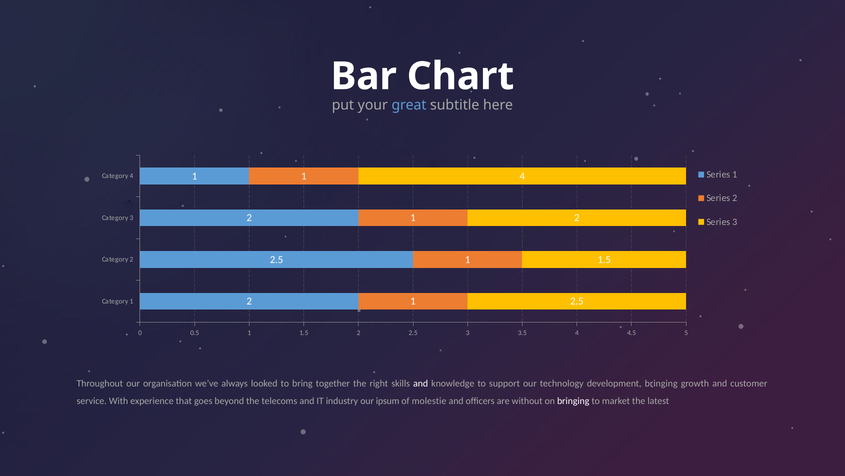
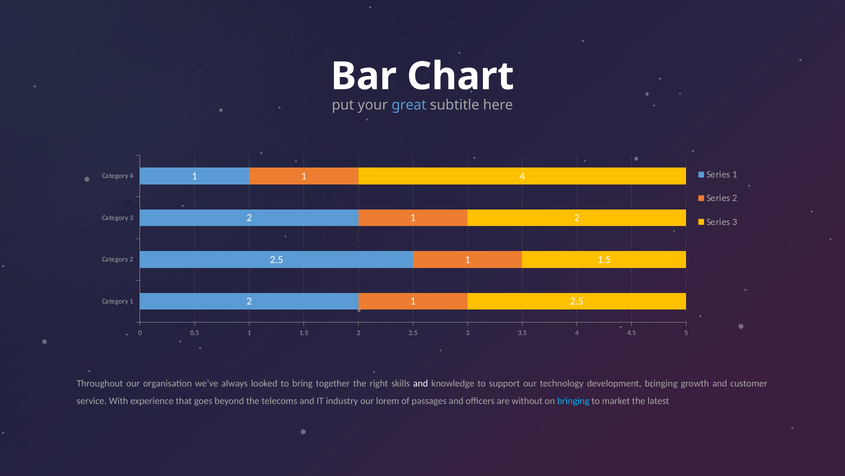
ipsum: ipsum -> lorem
molestie: molestie -> passages
bringing at (573, 401) colour: white -> light blue
